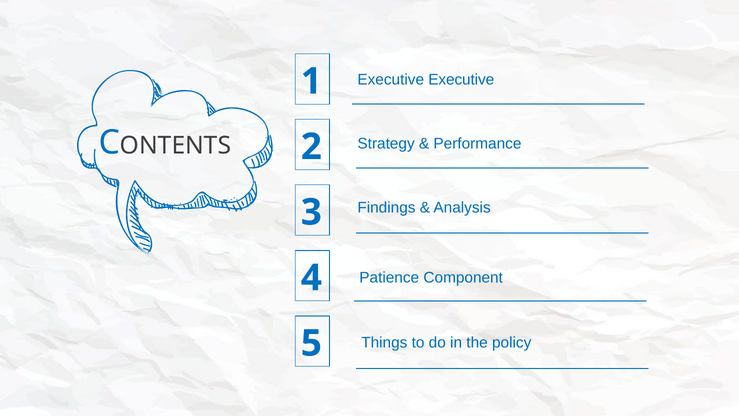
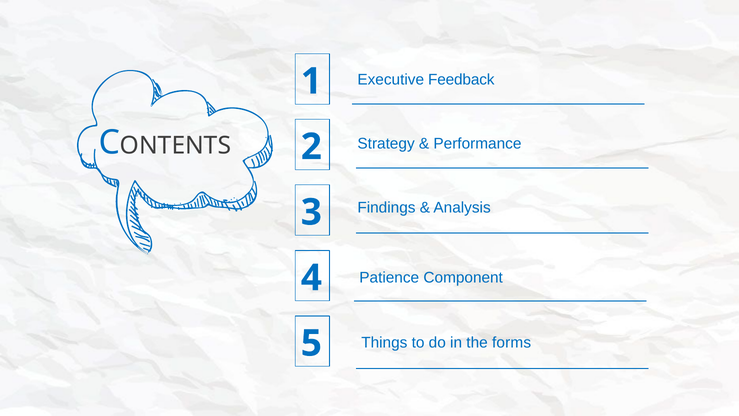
Executive Executive: Executive -> Feedback
policy: policy -> forms
